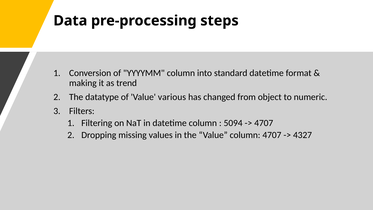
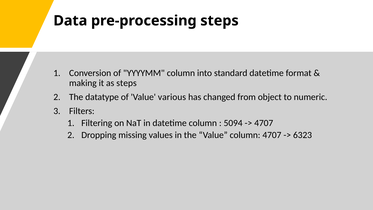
as trend: trend -> steps
4327: 4327 -> 6323
